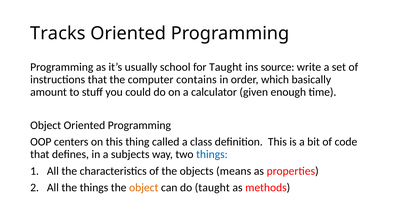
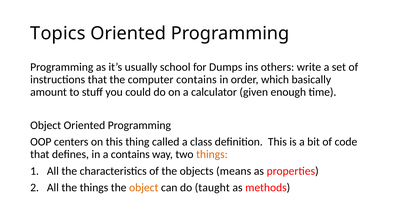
Tracks: Tracks -> Topics
for Taught: Taught -> Dumps
source: source -> others
a subjects: subjects -> contains
things at (212, 154) colour: blue -> orange
